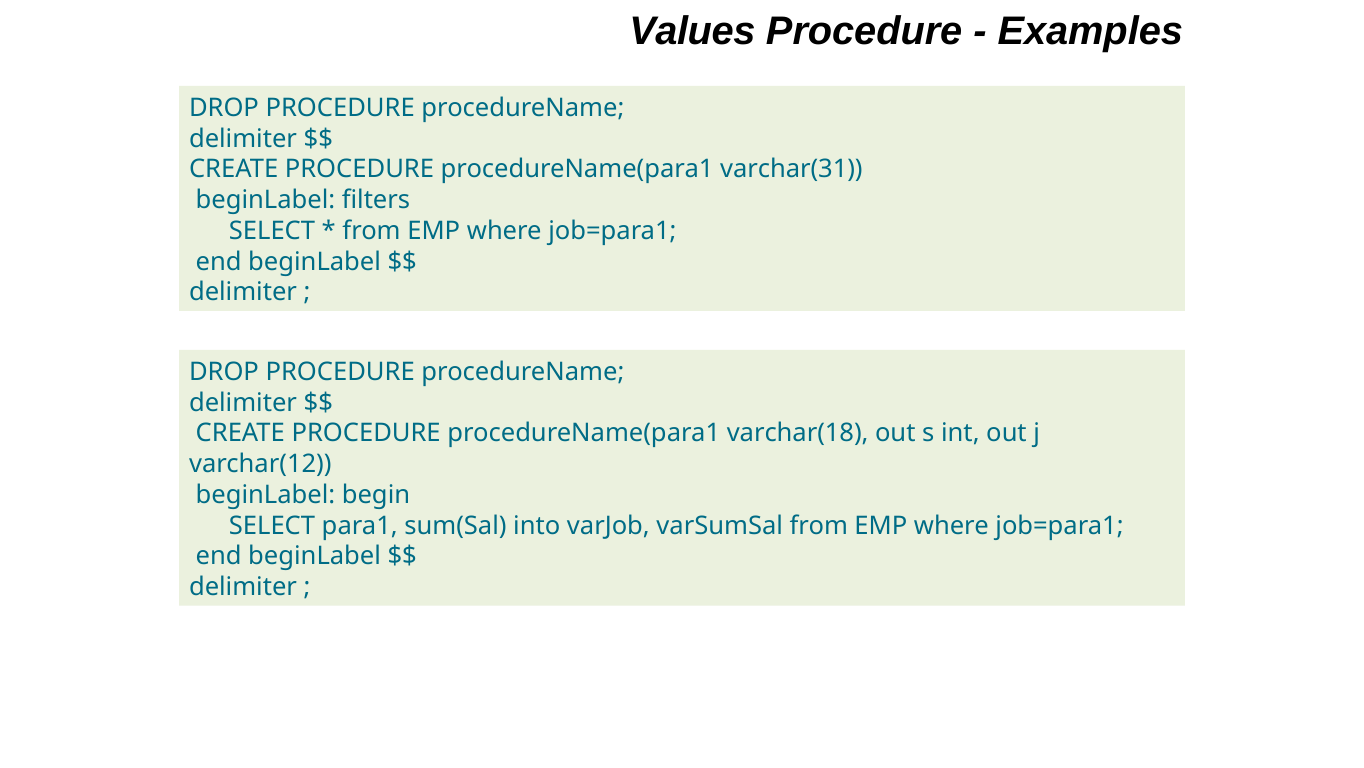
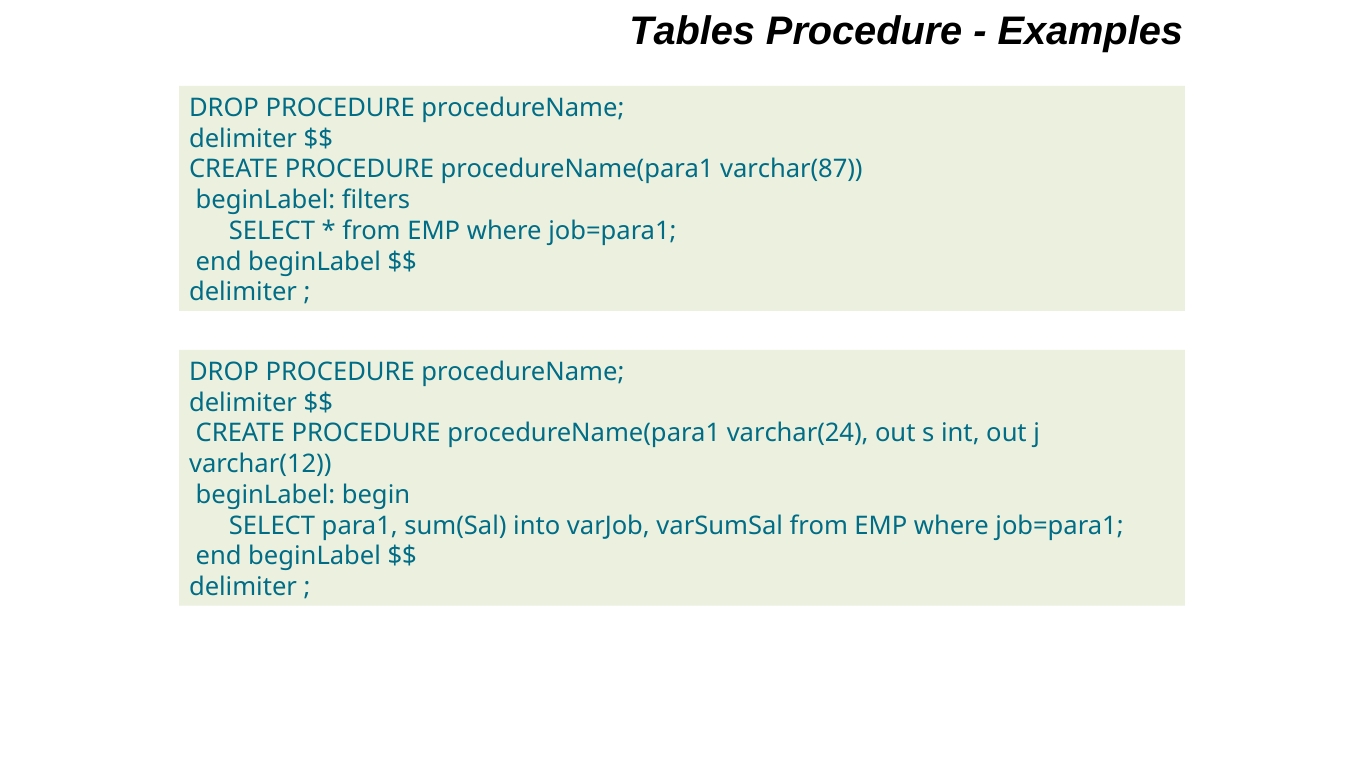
Values: Values -> Tables
varchar(31: varchar(31 -> varchar(87
varchar(18: varchar(18 -> varchar(24
